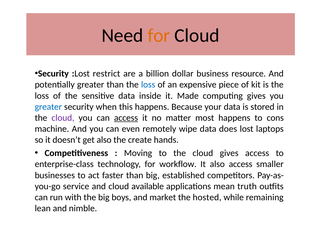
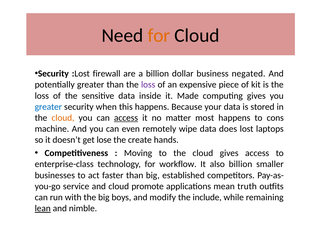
restrict: restrict -> firewall
resource: resource -> negated
loss at (148, 85) colour: blue -> purple
cloud at (63, 118) colour: purple -> orange
get also: also -> lose
also access: access -> billion
available: available -> promote
market: market -> modify
hosted: hosted -> include
lean underline: none -> present
